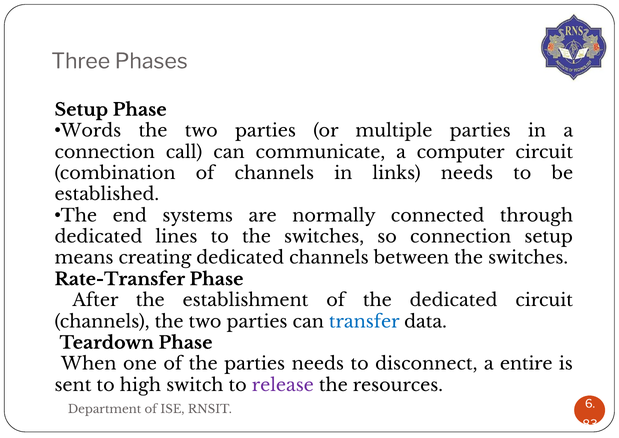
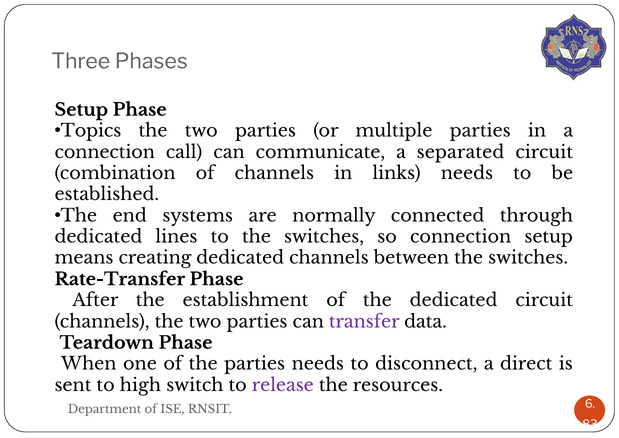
Words: Words -> Topics
computer: computer -> separated
transfer colour: blue -> purple
entire: entire -> direct
